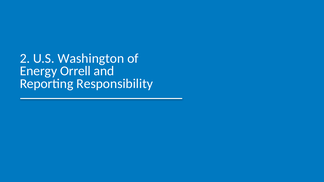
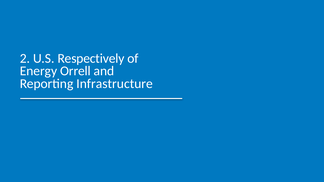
Washington: Washington -> Respectively
Responsibility: Responsibility -> Infrastructure
